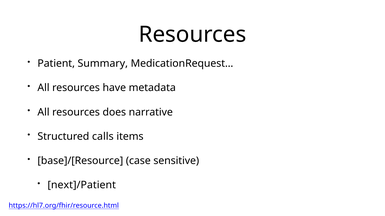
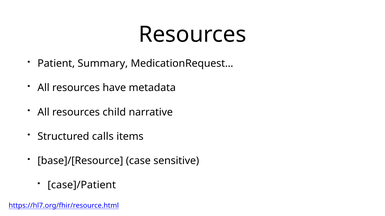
does: does -> child
next]/Patient: next]/Patient -> case]/Patient
